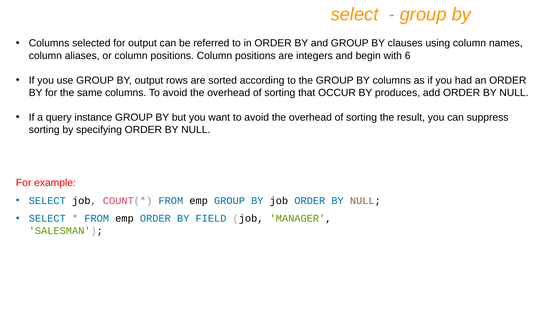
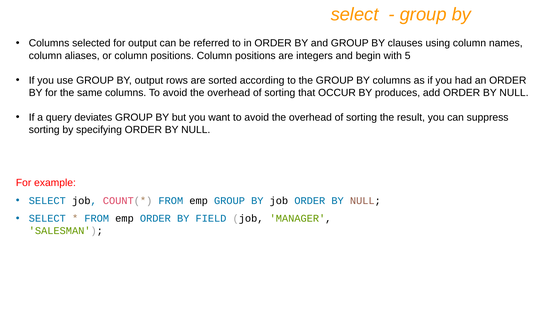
6: 6 -> 5
instance: instance -> deviates
